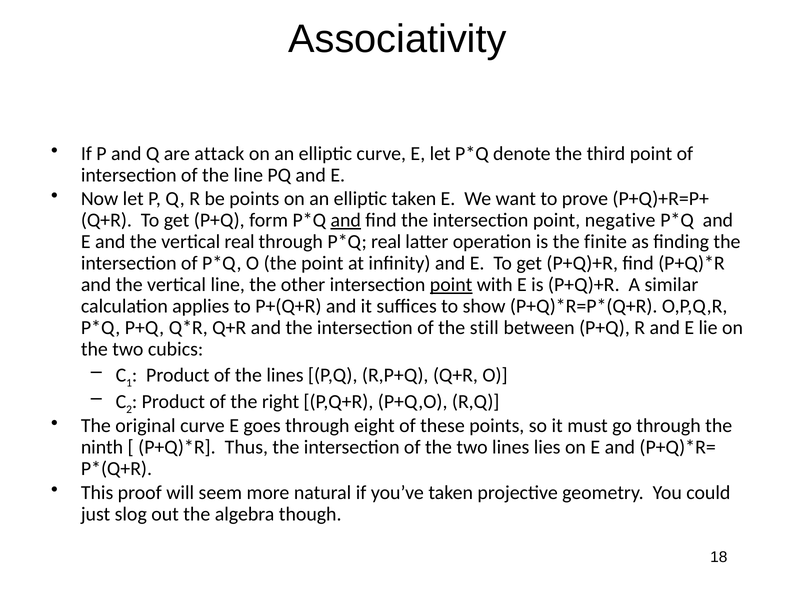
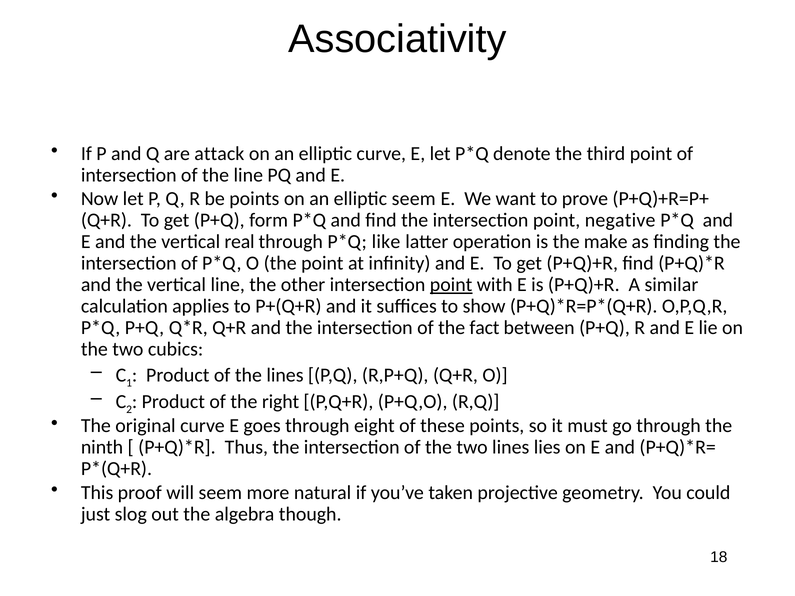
elliptic taken: taken -> seem
and at (346, 220) underline: present -> none
real at (386, 242): real -> like
finite: finite -> make
still: still -> fact
